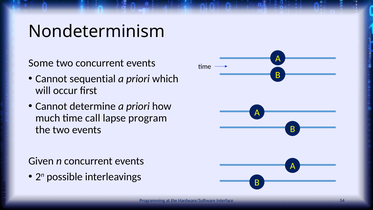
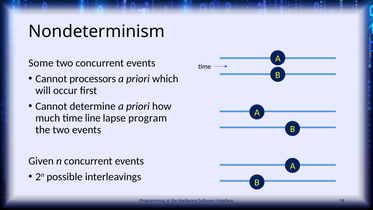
sequential: sequential -> processors
call: call -> line
